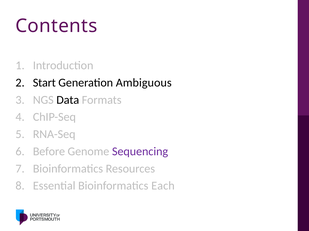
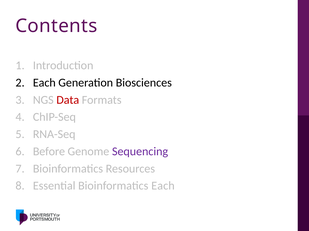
Start at (44, 83): Start -> Each
Ambiguous: Ambiguous -> Biosciences
Data colour: black -> red
